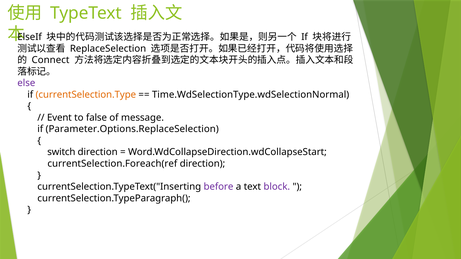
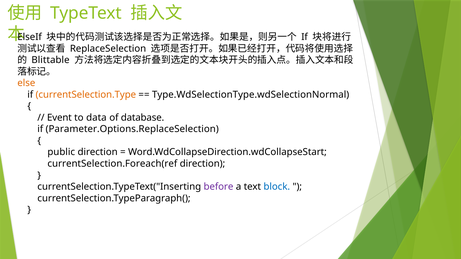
Connect: Connect -> Blittable
else colour: purple -> orange
Time.WdSelectionType.wdSelectionNormal: Time.WdSelectionType.wdSelectionNormal -> Type.WdSelectionType.wdSelectionNormal
false: false -> data
message: message -> database
switch: switch -> public
block colour: purple -> blue
